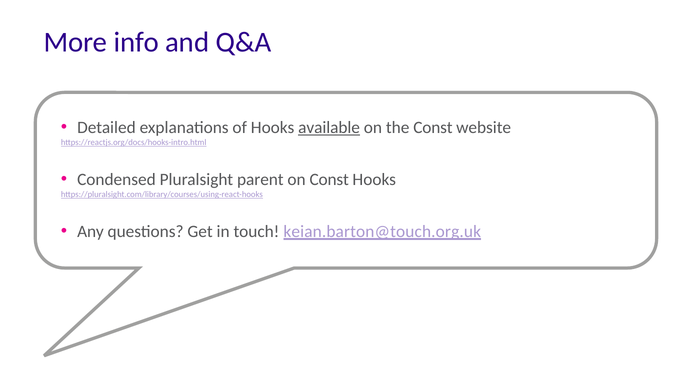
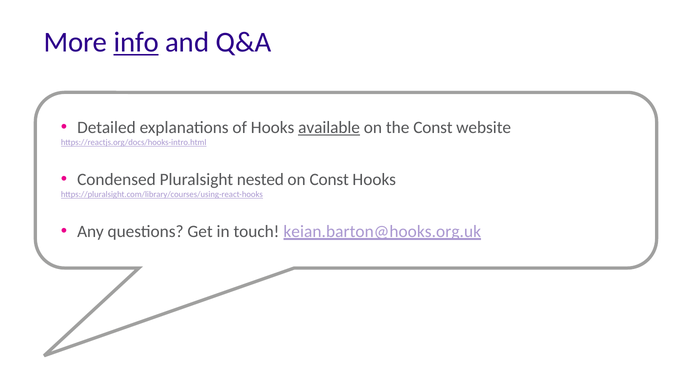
info underline: none -> present
parent: parent -> nested
keian.barton@touch.org.uk: keian.barton@touch.org.uk -> keian.barton@hooks.org.uk
